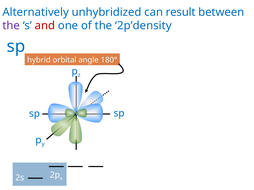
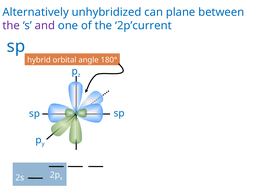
result: result -> plane
and colour: red -> purple
2p’density: 2p’density -> 2p’current
